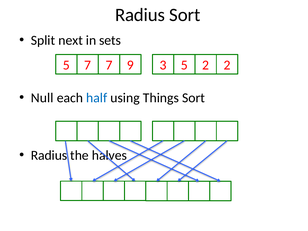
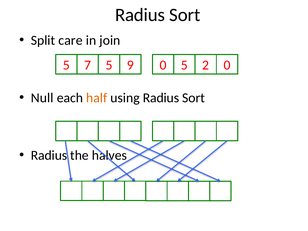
next: next -> care
sets: sets -> join
7 7: 7 -> 5
9 3: 3 -> 0
2 2: 2 -> 0
half colour: blue -> orange
using Things: Things -> Radius
